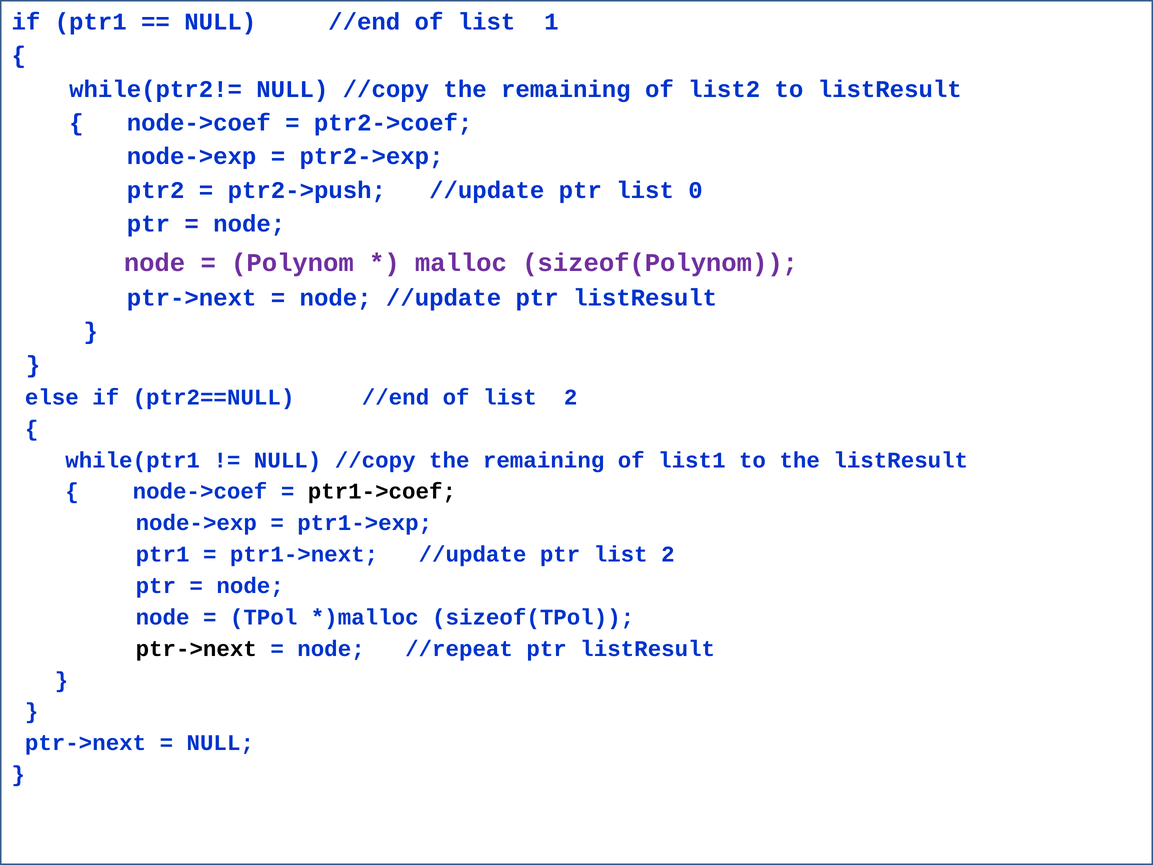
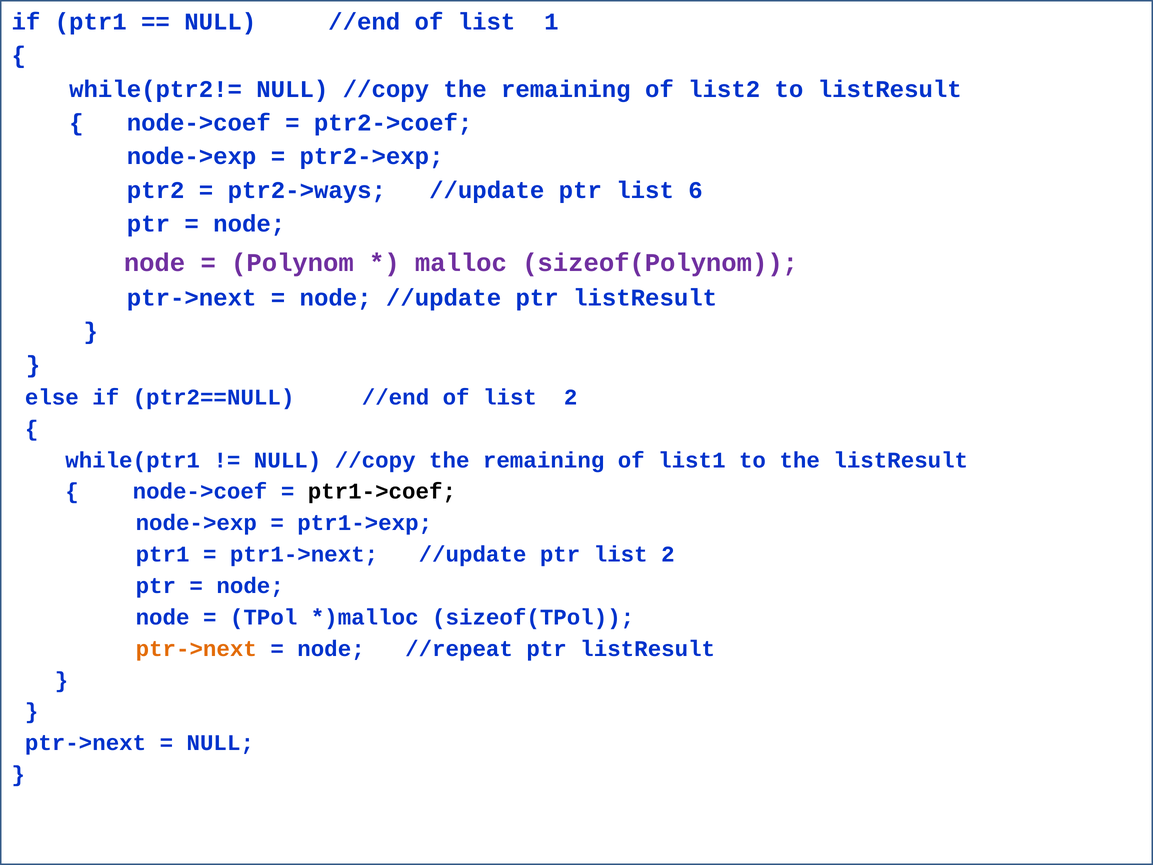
ptr2->push: ptr2->push -> ptr2->ways
0: 0 -> 6
ptr->next at (196, 648) colour: black -> orange
